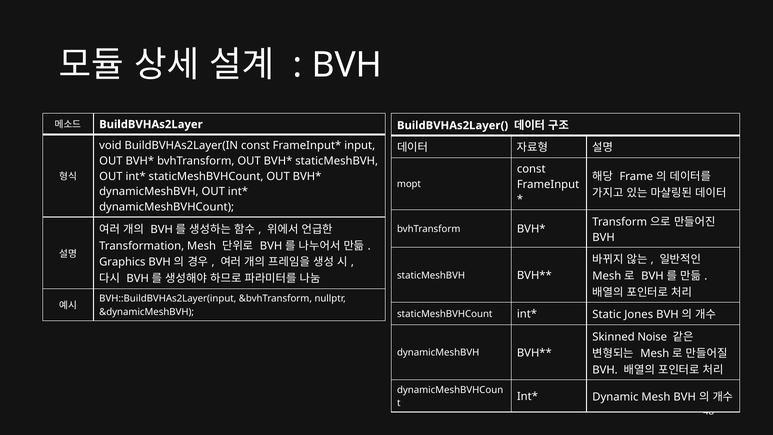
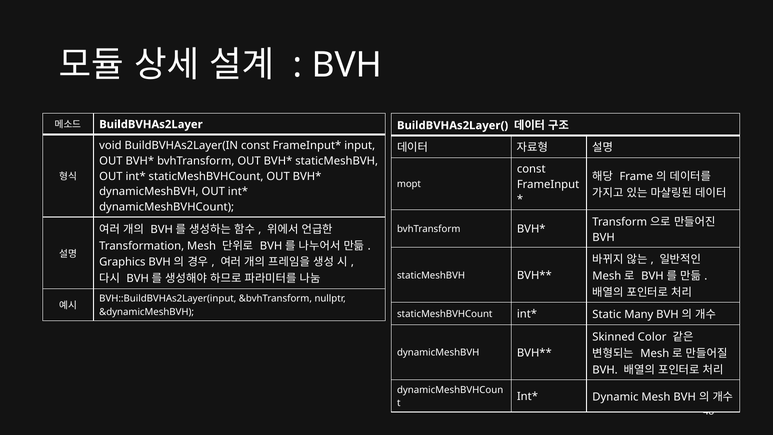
Jones: Jones -> Many
Noise: Noise -> Color
